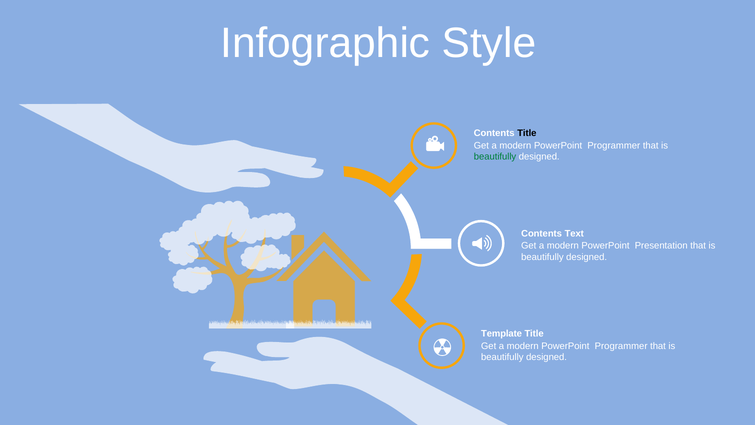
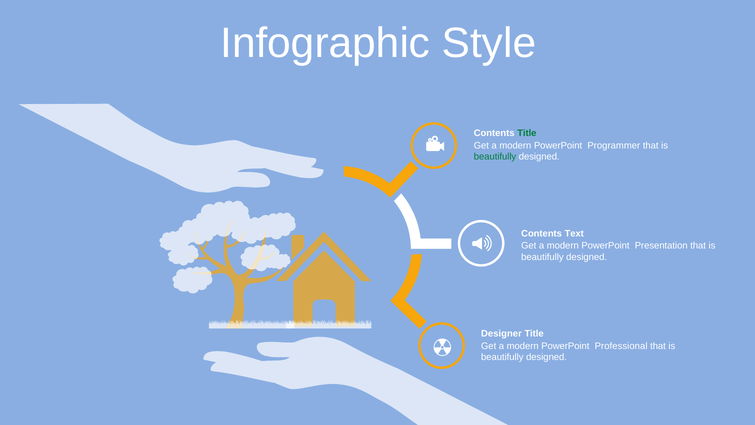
Title at (527, 133) colour: black -> green
Template: Template -> Designer
Programmer at (621, 346): Programmer -> Professional
